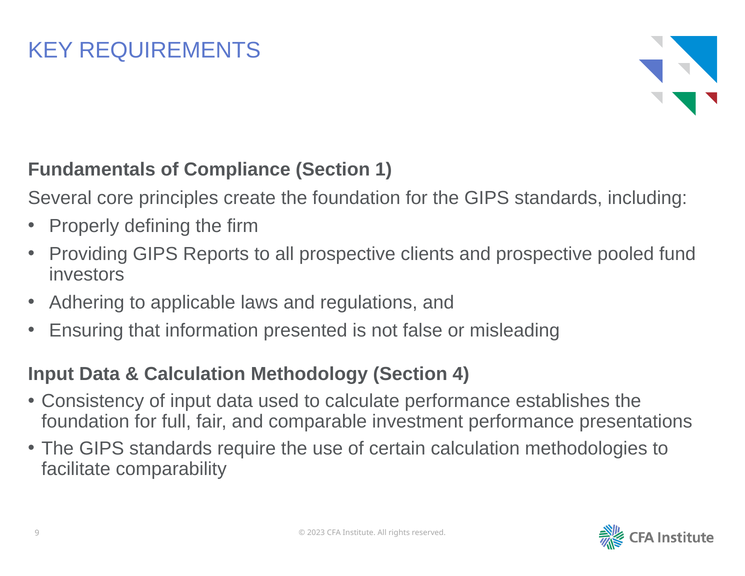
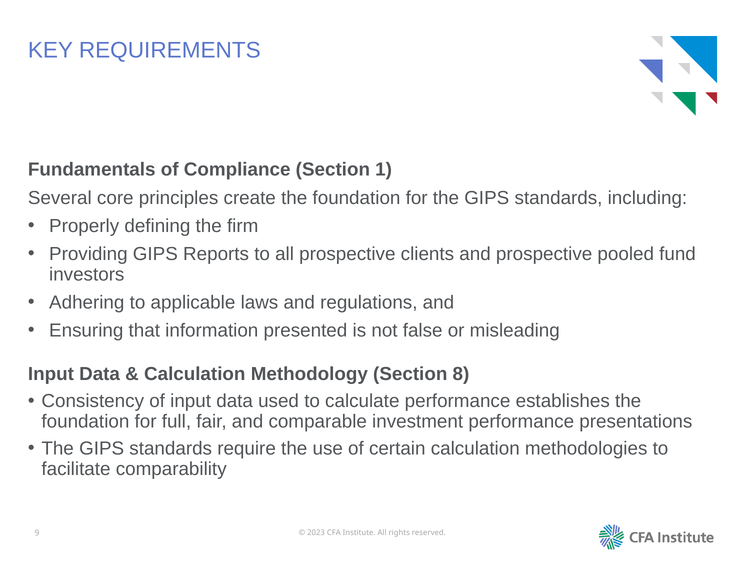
4: 4 -> 8
